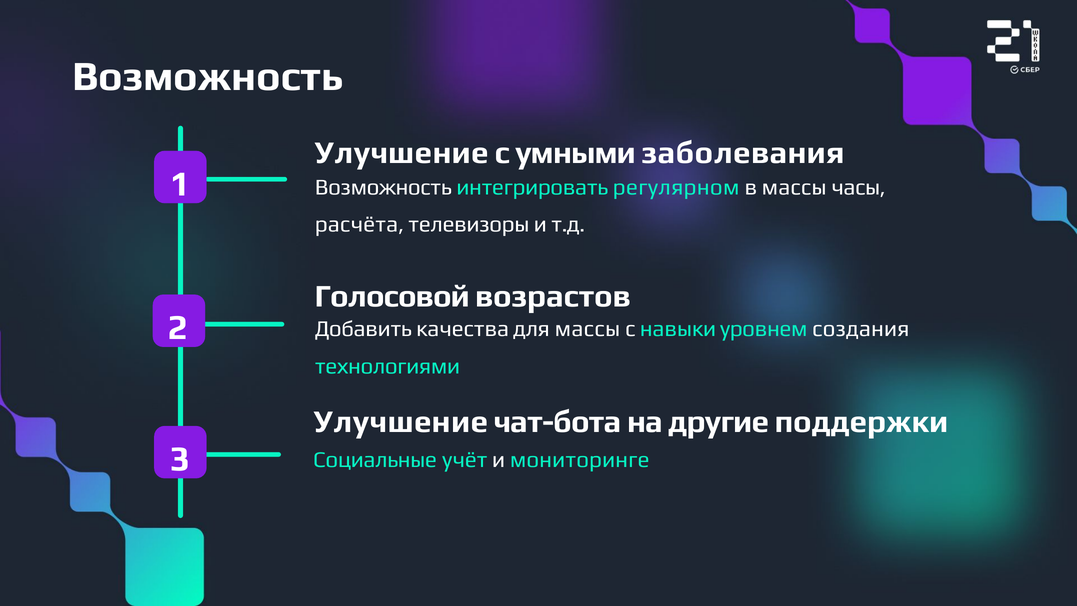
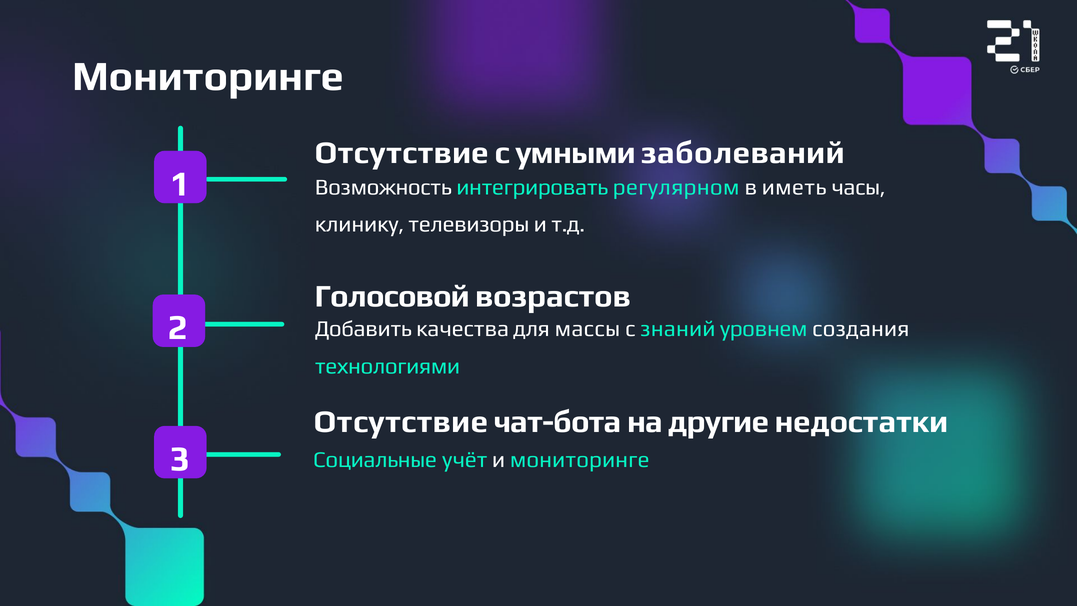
Возможность at (208, 77): Возможность -> Мониторинге
Улучшение at (402, 153): Улучшение -> Отсутствие
заболевания: заболевания -> заболеваний
в массы: массы -> иметь
расчёта: расчёта -> клинику
навыки: навыки -> знаний
Улучшение at (401, 422): Улучшение -> Отсутствие
поддержки: поддержки -> недостатки
